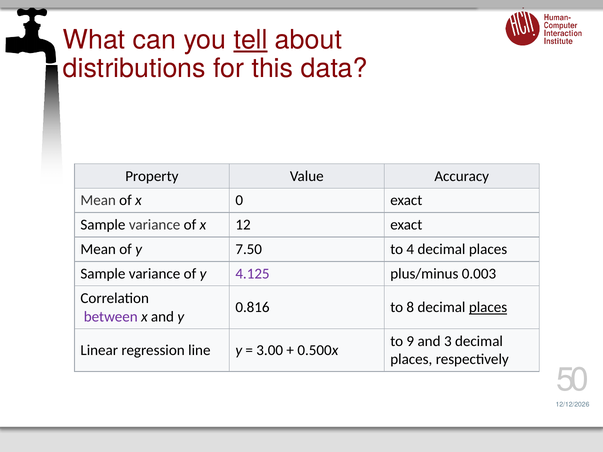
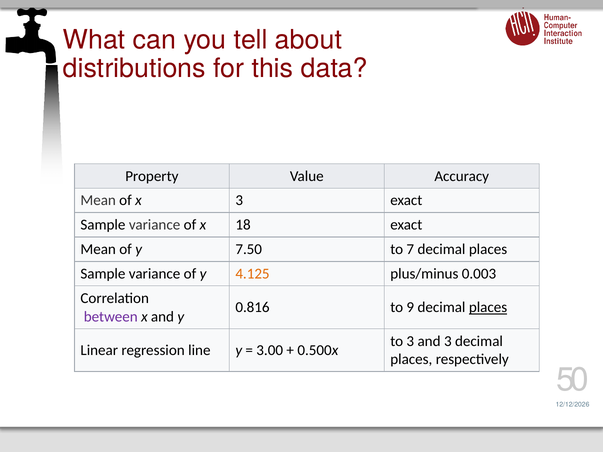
tell underline: present -> none
x 0: 0 -> 3
12: 12 -> 18
4: 4 -> 7
4.125 colour: purple -> orange
8: 8 -> 9
to 9: 9 -> 3
